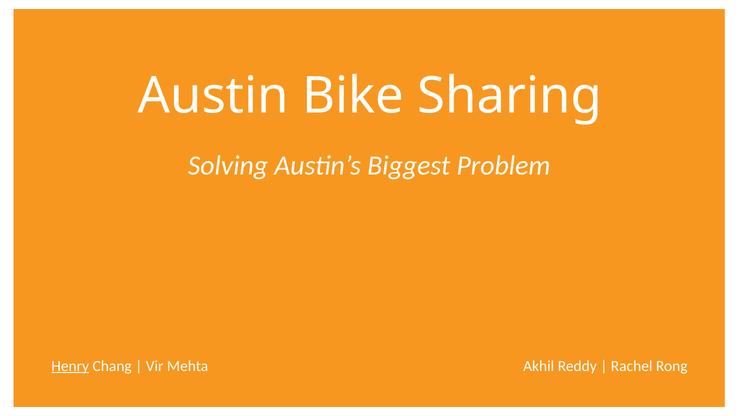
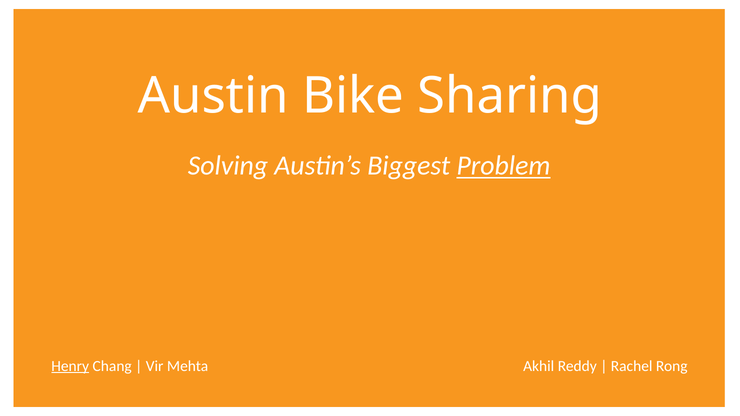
Problem underline: none -> present
